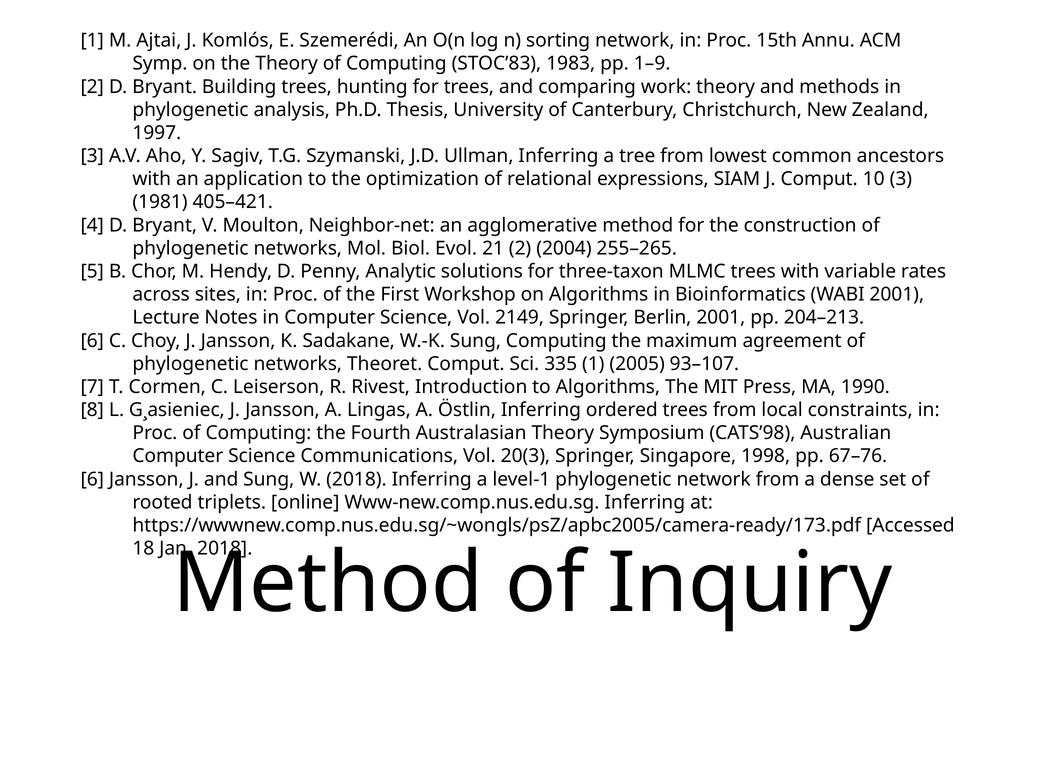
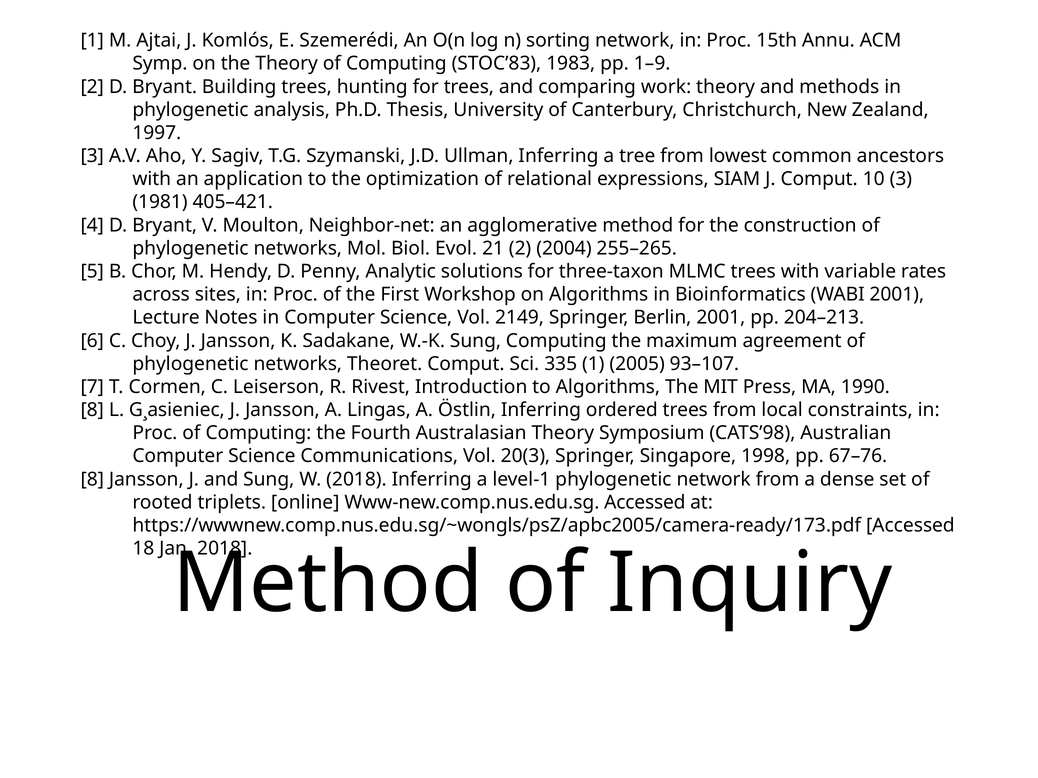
6 at (92, 480): 6 -> 8
Www-new.comp.nus.edu.sg Inferring: Inferring -> Accessed
